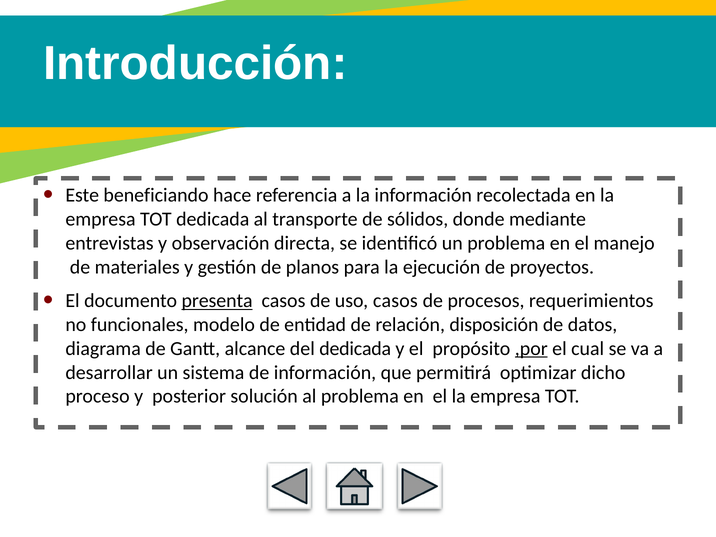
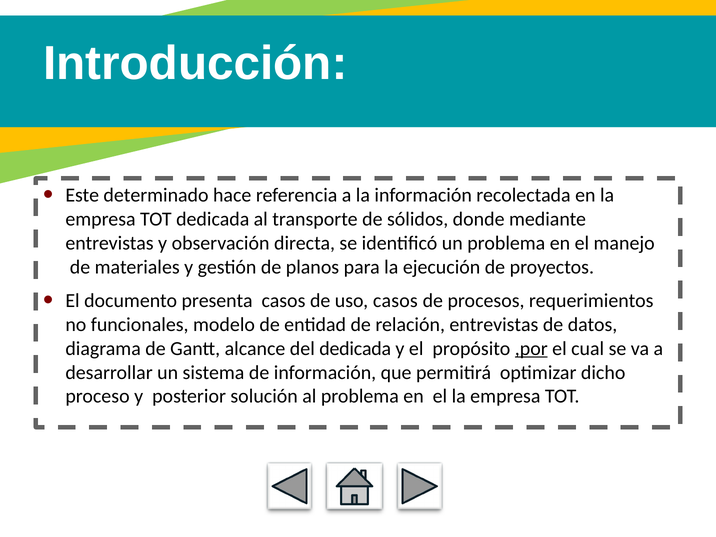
beneficiando: beneficiando -> determinado
presenta underline: present -> none
relación disposición: disposición -> entrevistas
